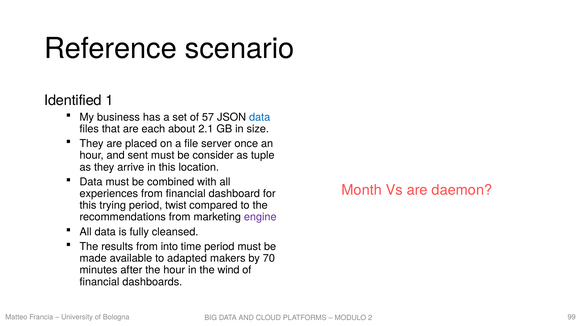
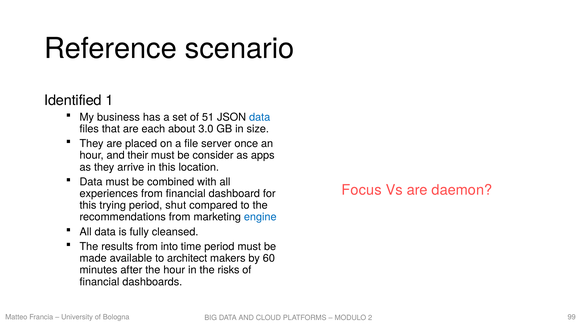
57: 57 -> 51
2.1: 2.1 -> 3.0
sent: sent -> their
tuple: tuple -> apps
Month: Month -> Focus
twist: twist -> shut
engine colour: purple -> blue
adapted: adapted -> architect
70: 70 -> 60
wind: wind -> risks
